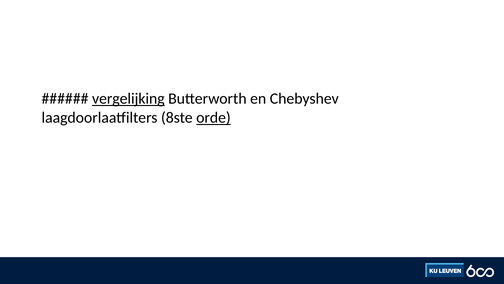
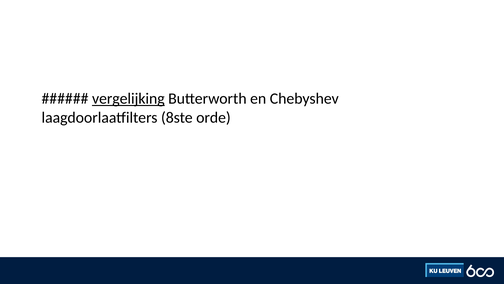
orde underline: present -> none
